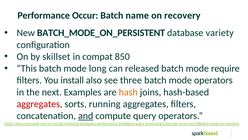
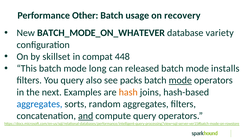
Occur: Occur -> Other
name: name -> usage
BATCH_MODE_ON_PERSISTENT: BATCH_MODE_ON_PERSISTENT -> BATCH_MODE_ON_WHATEVER
850: 850 -> 448
require: require -> installs
You install: install -> query
three: three -> packs
mode at (180, 80) underline: none -> present
aggregates at (40, 104) colour: red -> blue
running: running -> random
